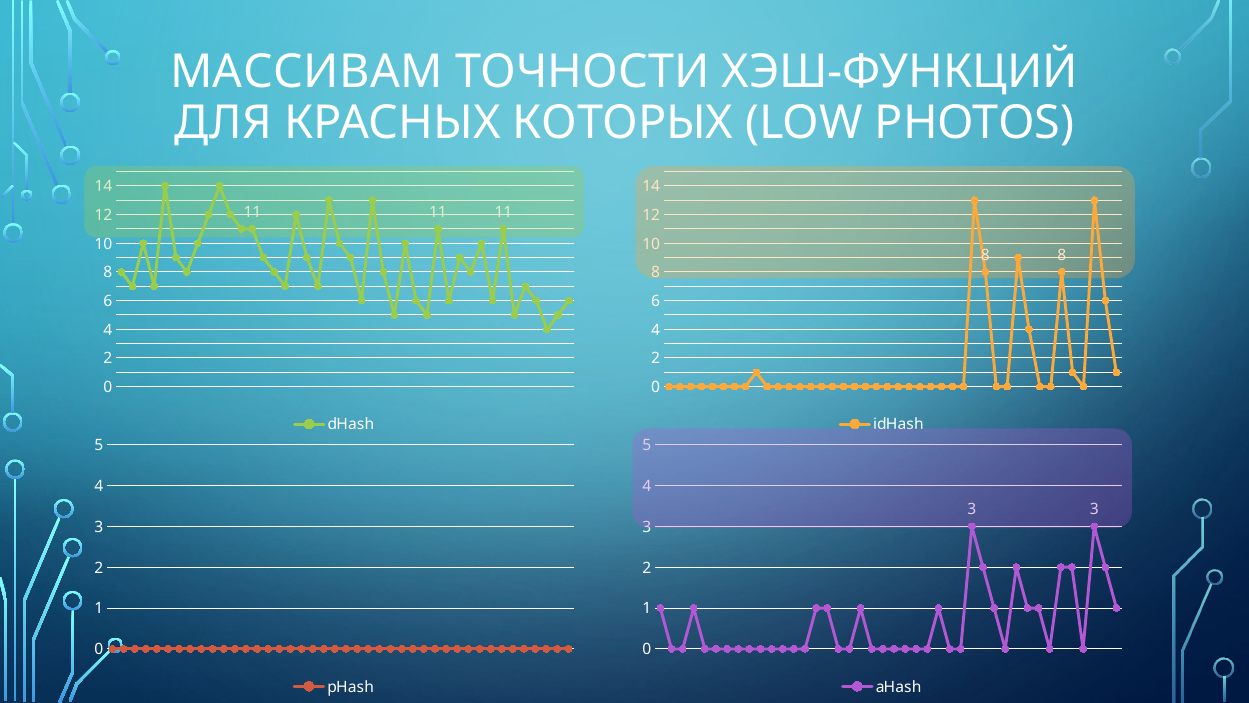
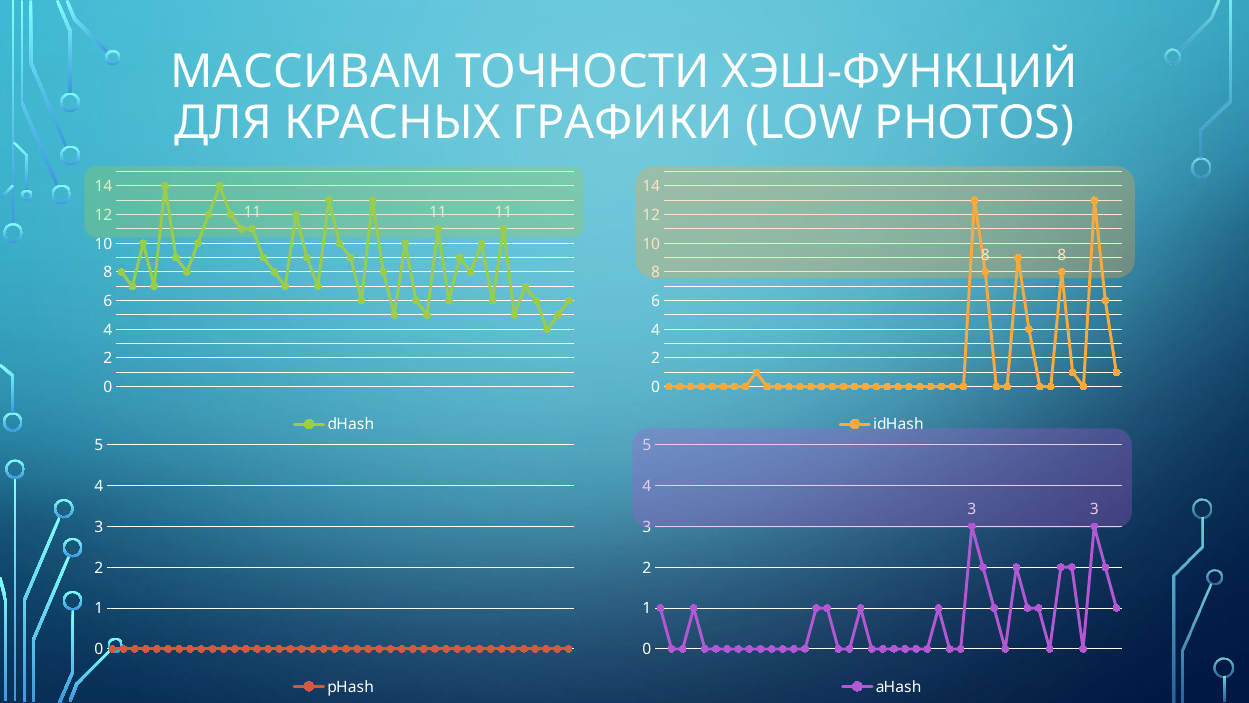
КОТОРЫХ: КОТОРЫХ -> ГРАФИКИ
